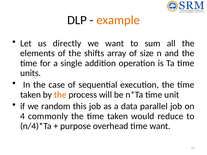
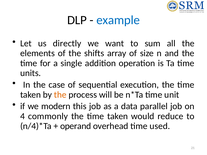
example colour: orange -> blue
random: random -> modern
purpose: purpose -> operand
time want: want -> used
